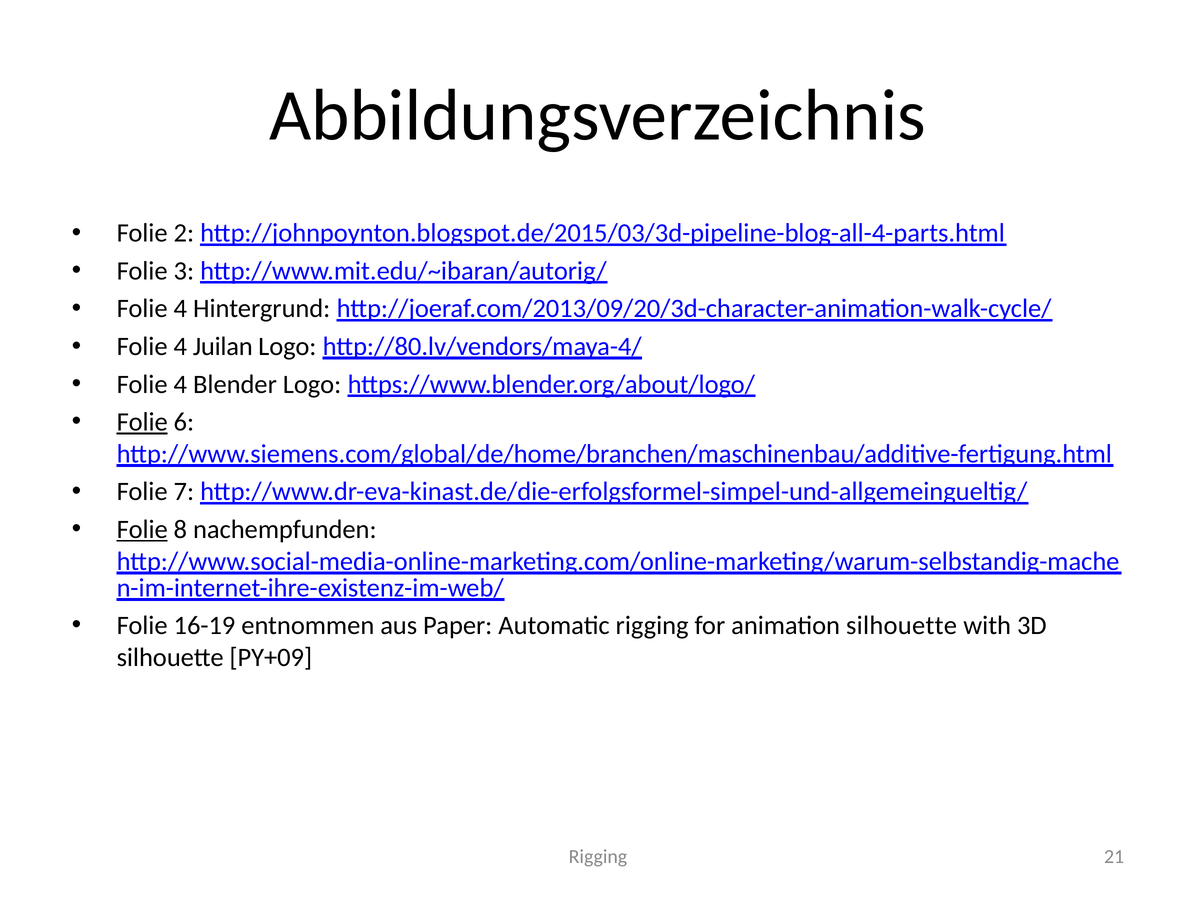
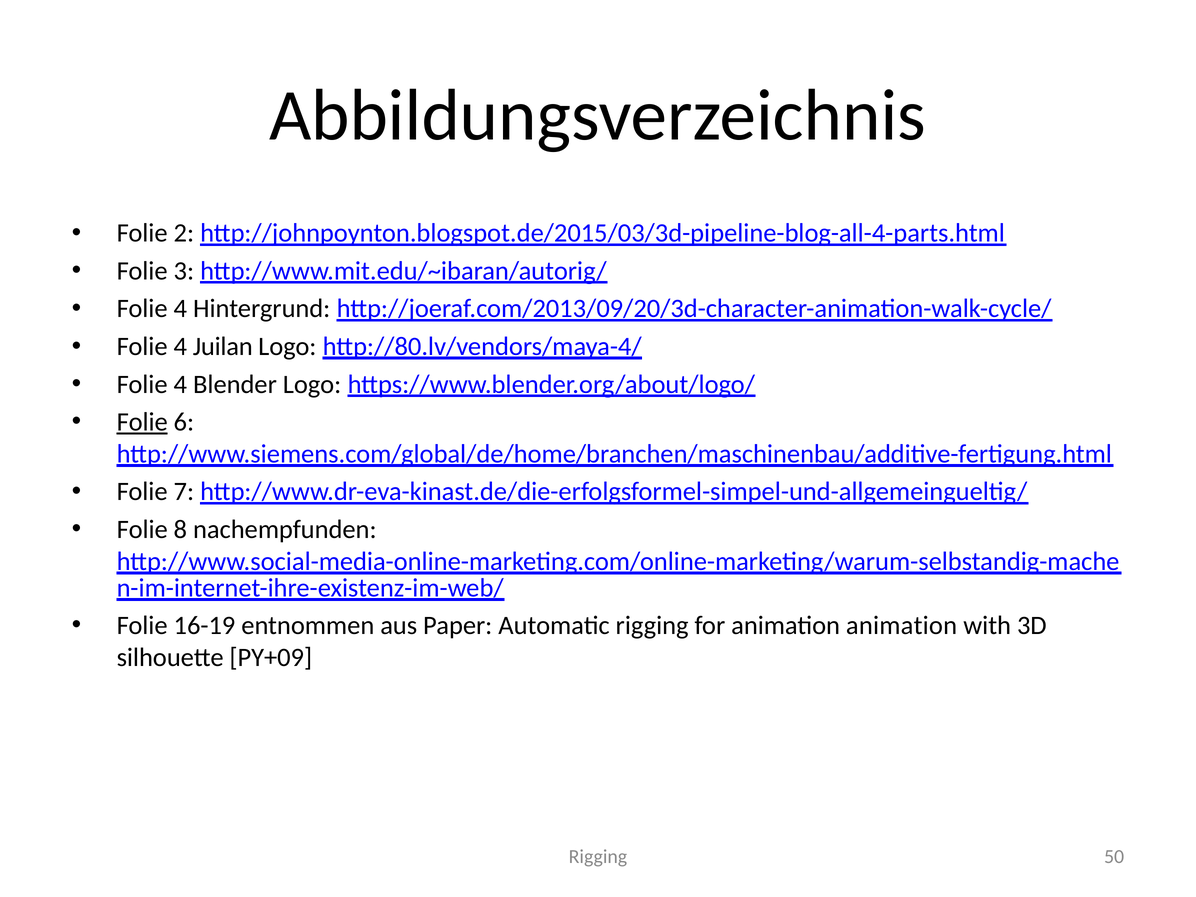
Folie at (142, 530) underline: present -> none
animation silhouette: silhouette -> animation
21: 21 -> 50
